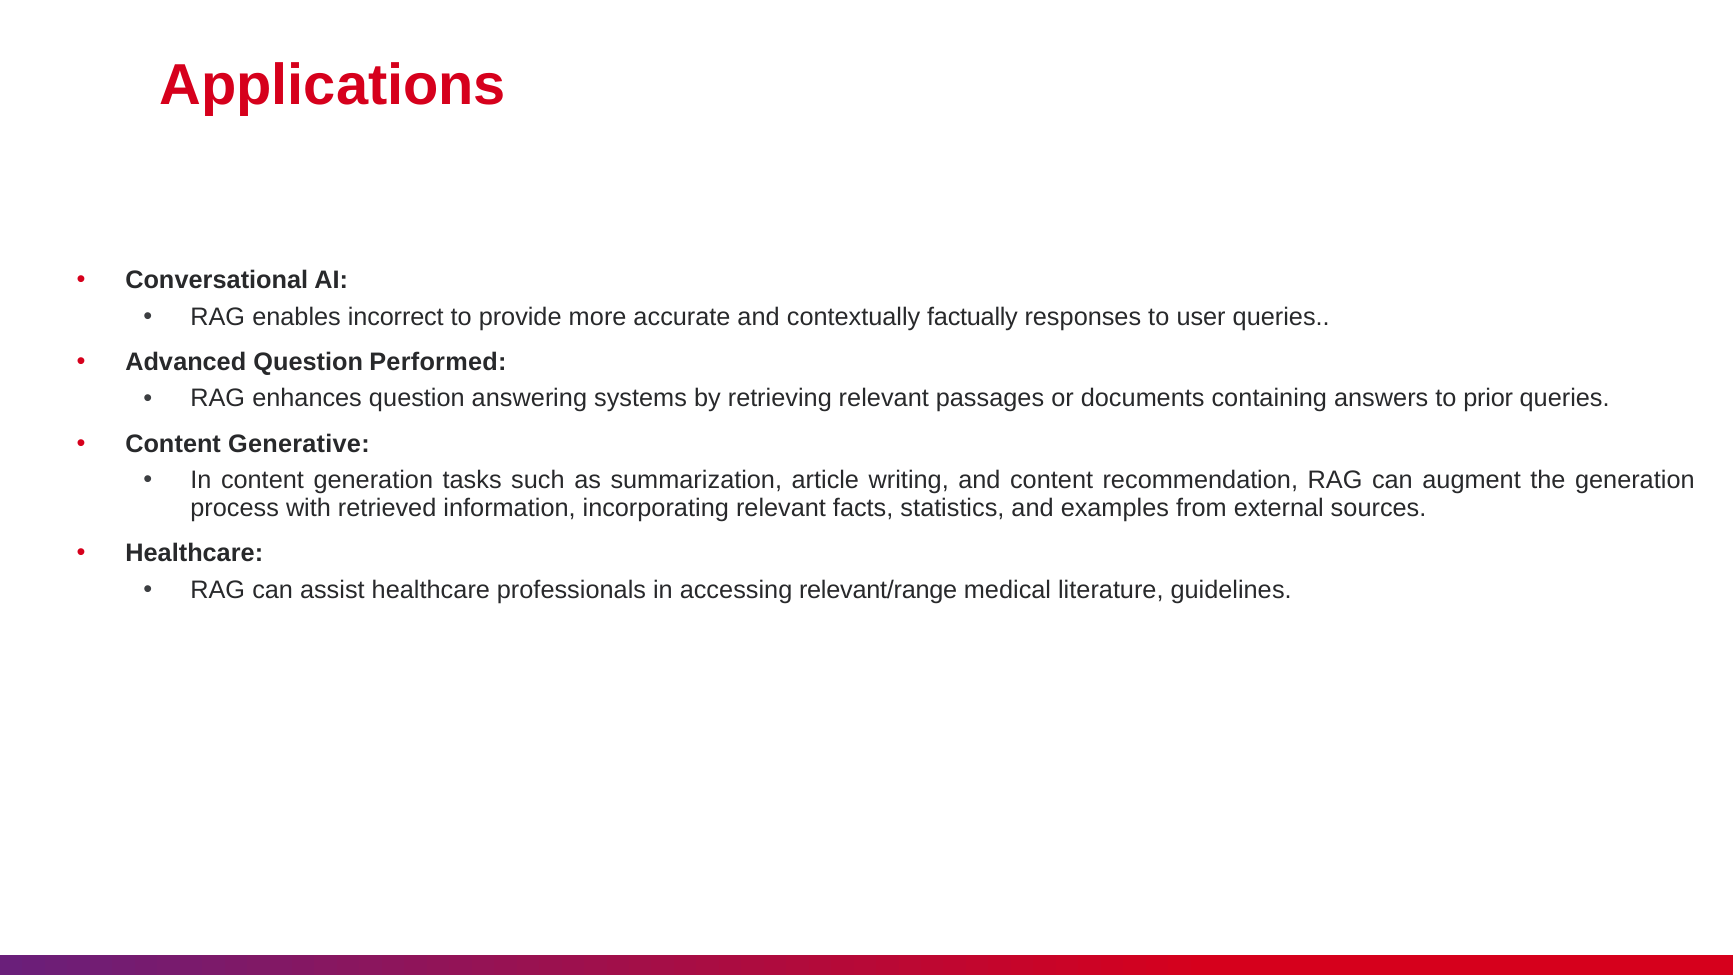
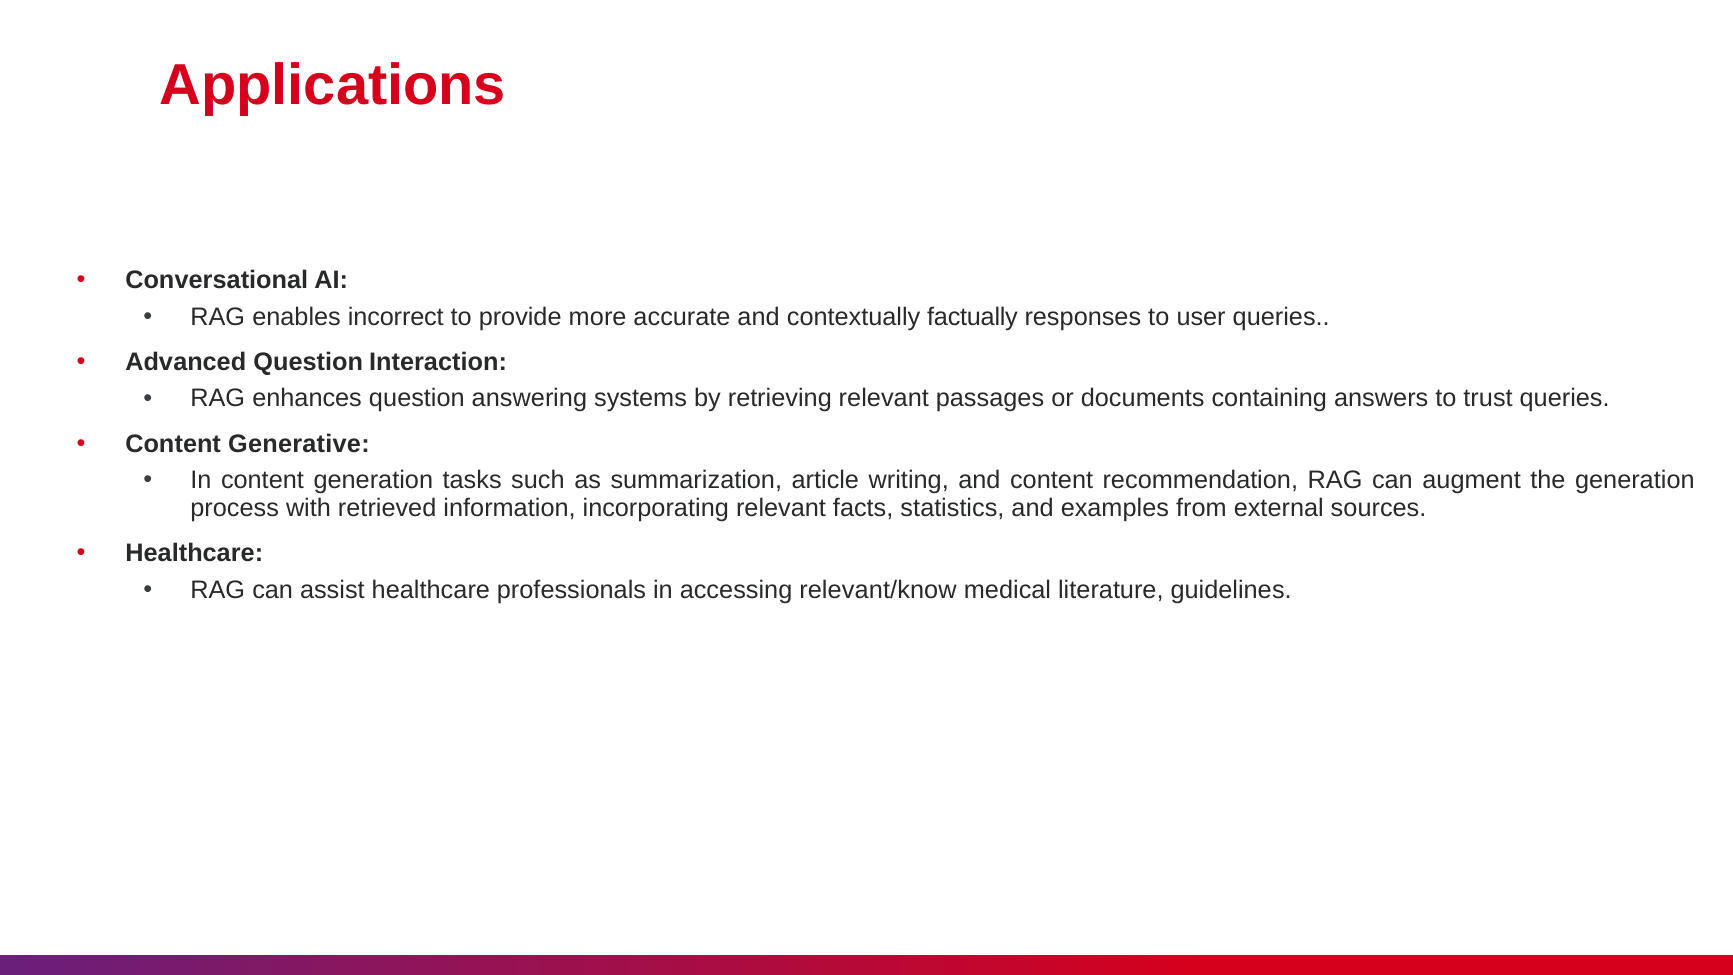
Performed: Performed -> Interaction
prior: prior -> trust
relevant/range: relevant/range -> relevant/know
